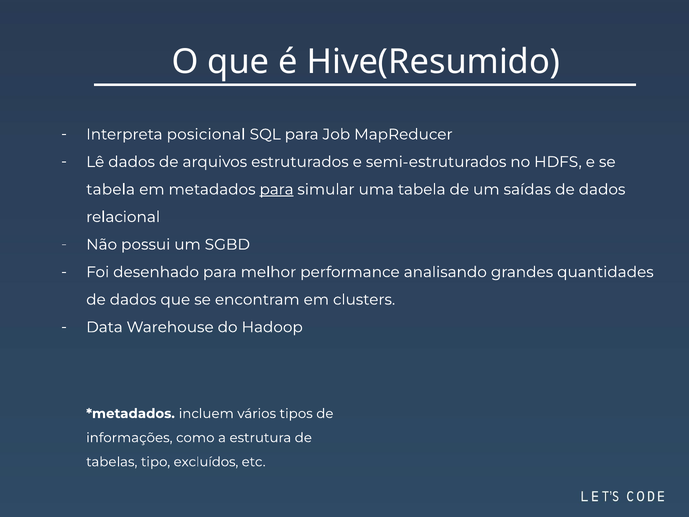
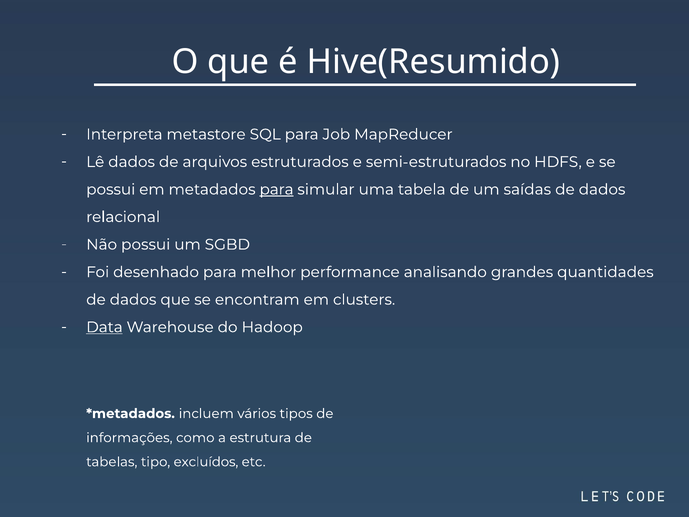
posicional: posicional -> metastore
tabela at (111, 189): tabela -> possui
Data underline: none -> present
